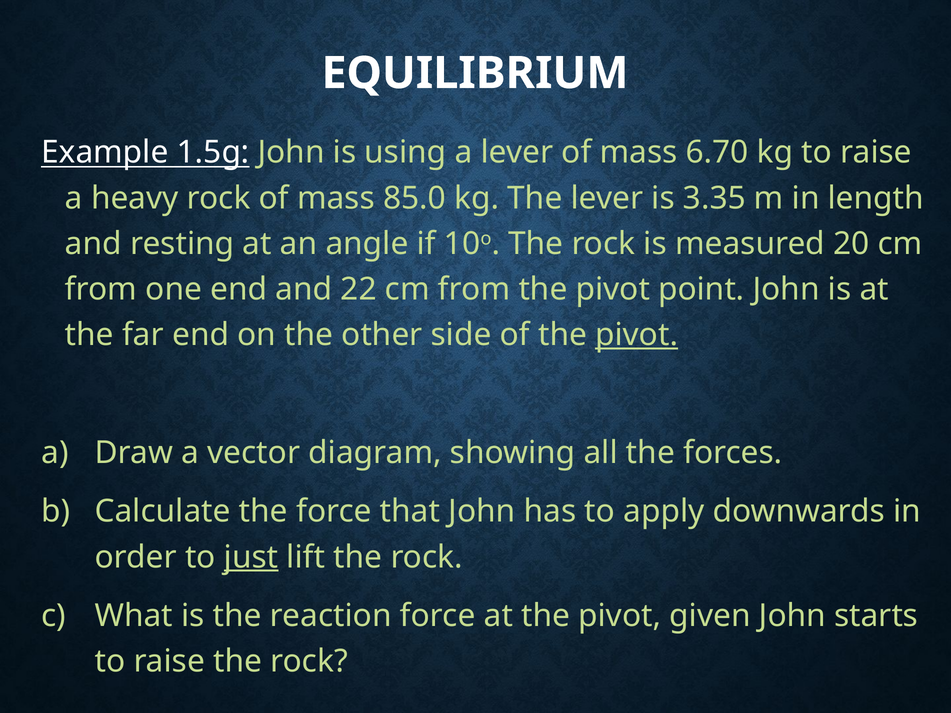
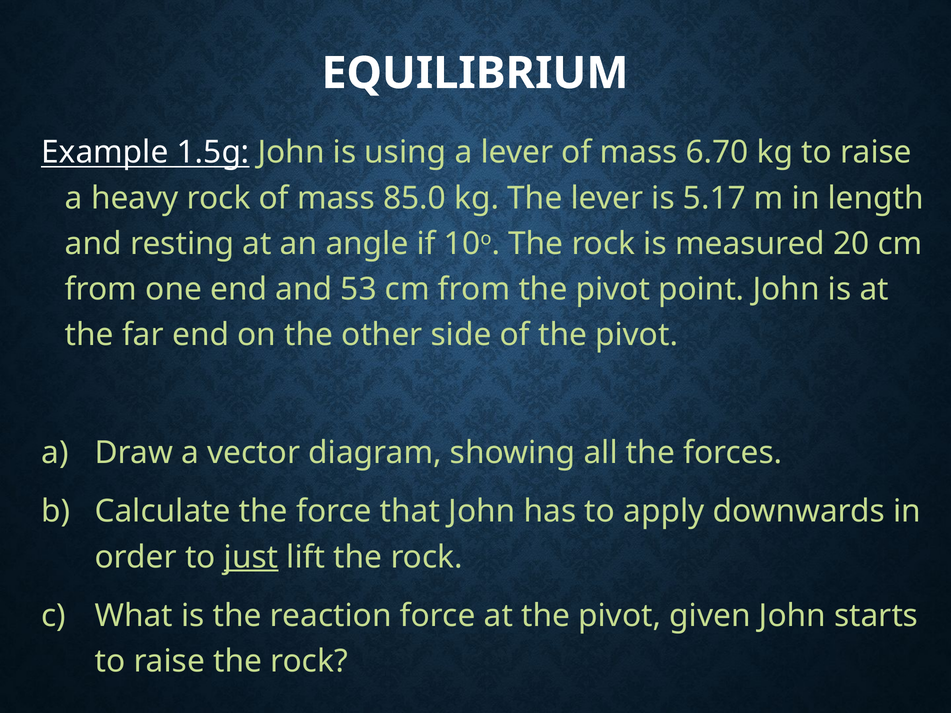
3.35: 3.35 -> 5.17
22: 22 -> 53
pivot at (637, 335) underline: present -> none
